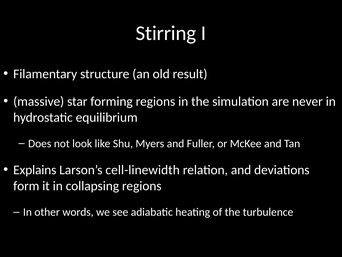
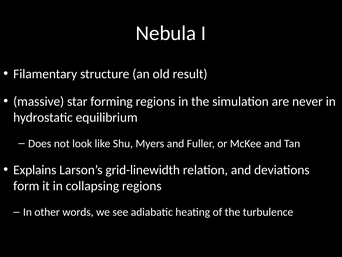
Stirring: Stirring -> Nebula
cell-linewidth: cell-linewidth -> grid-linewidth
